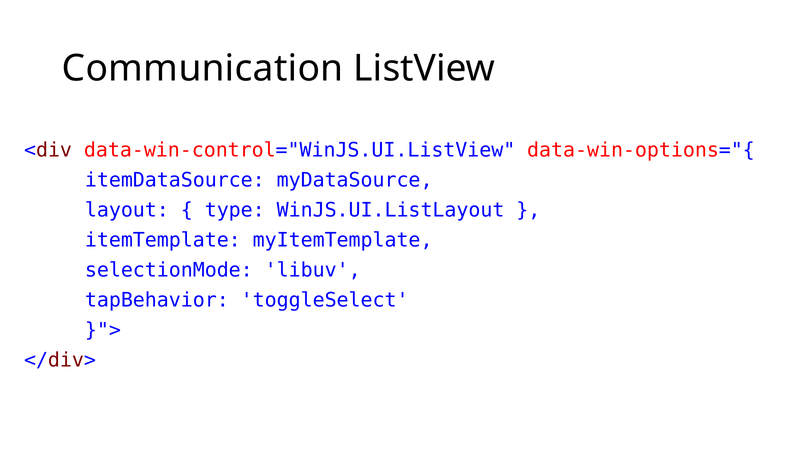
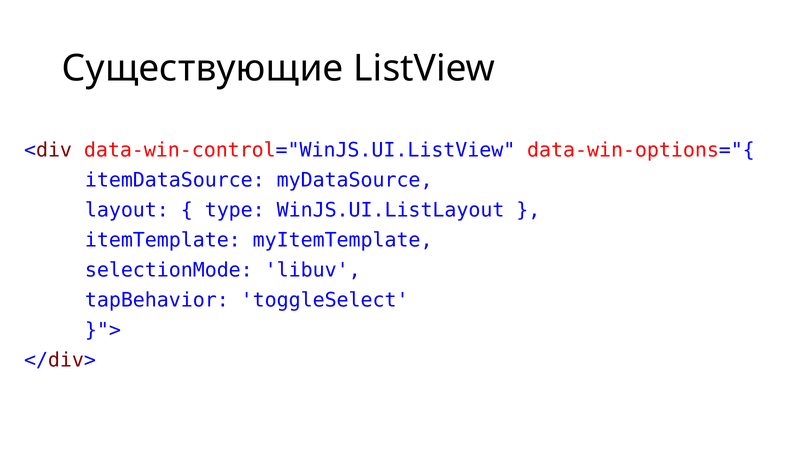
Communication: Communication -> Существующие
